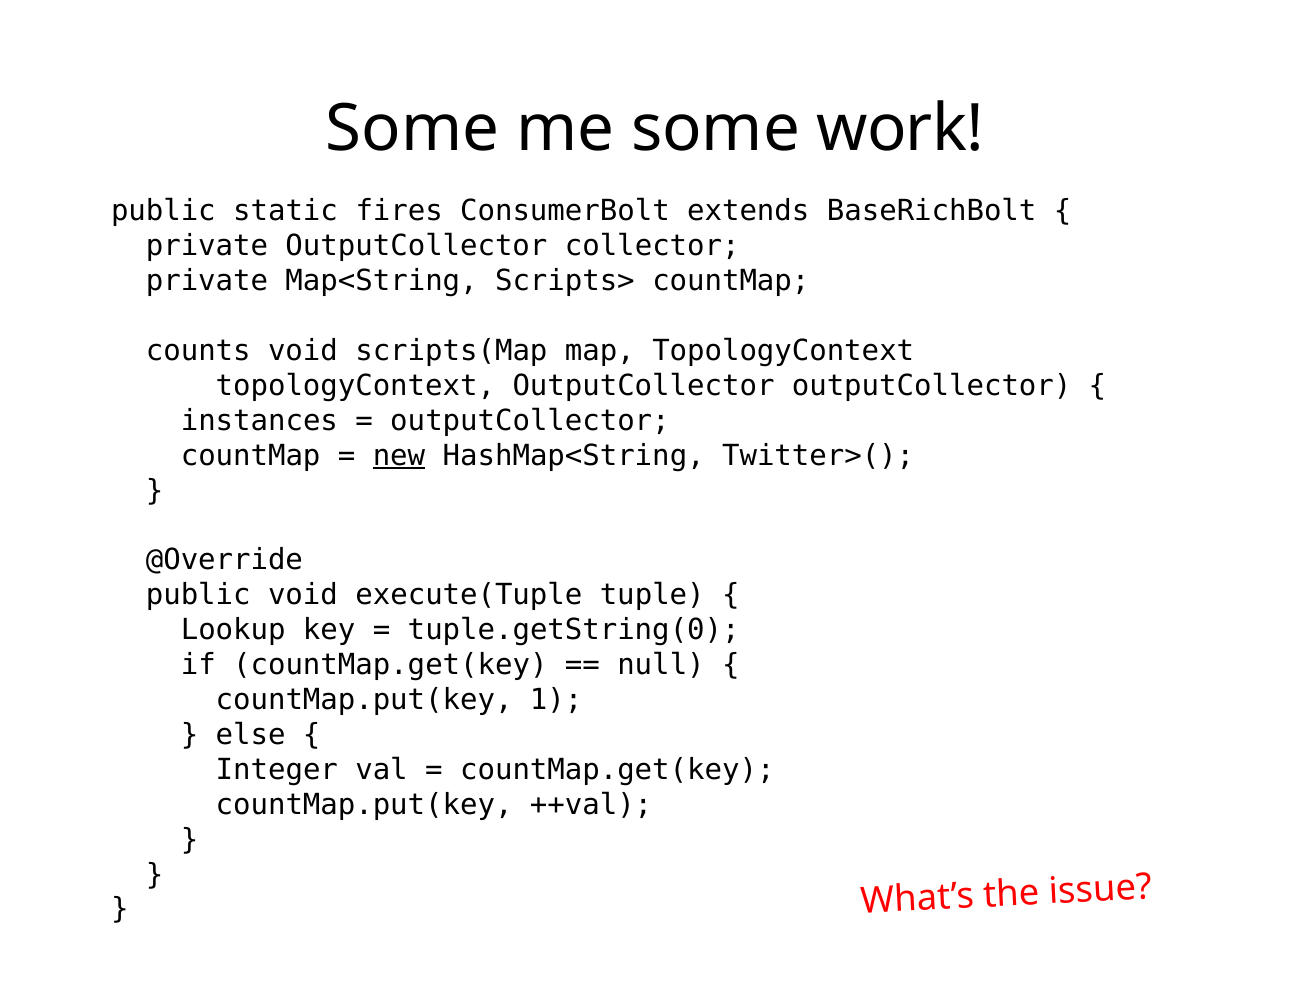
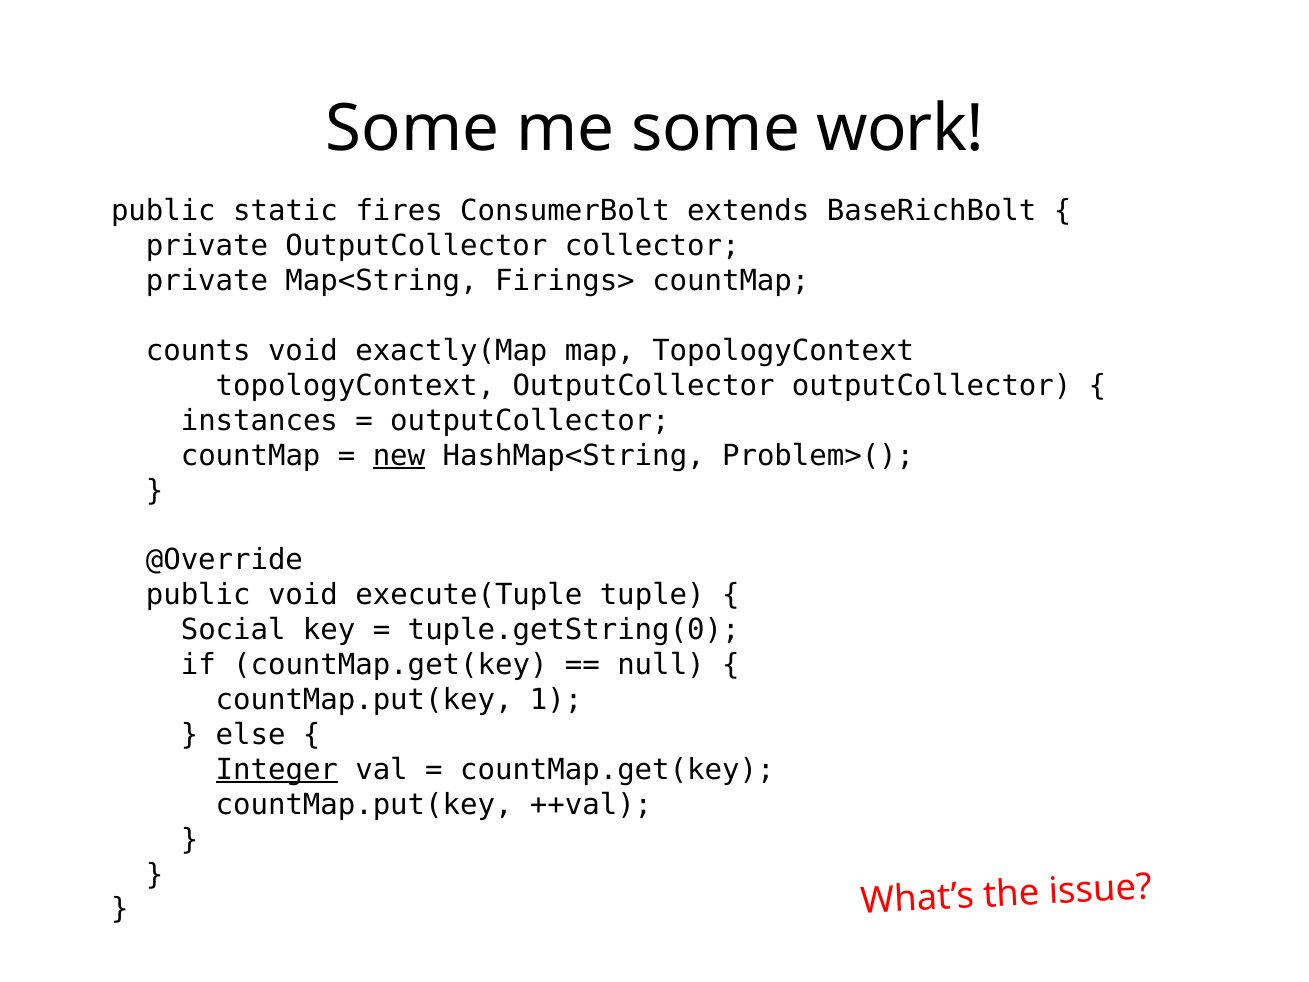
Scripts>: Scripts> -> Firings>
scripts(Map: scripts(Map -> exactly(Map
Twitter>(: Twitter>( -> Problem>(
Lookup: Lookup -> Social
Integer underline: none -> present
